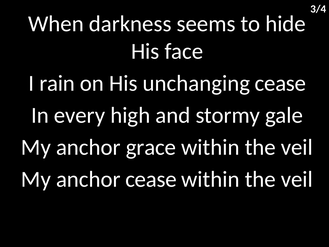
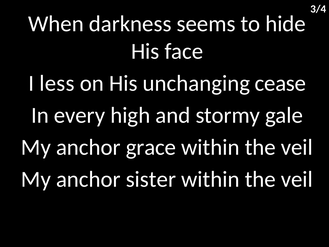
rain: rain -> less
anchor cease: cease -> sister
